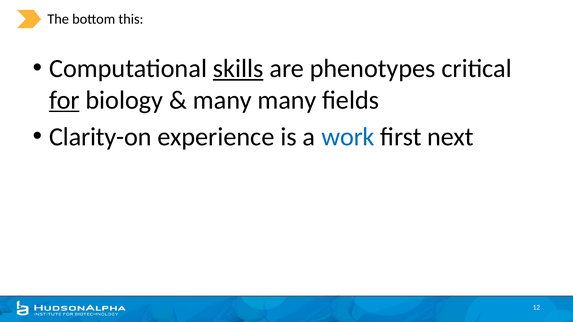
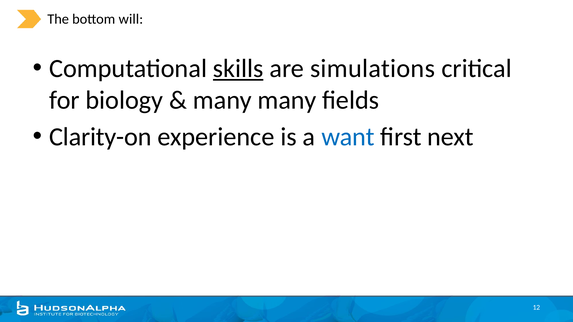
this: this -> will
phenotypes: phenotypes -> simulations
for underline: present -> none
work: work -> want
